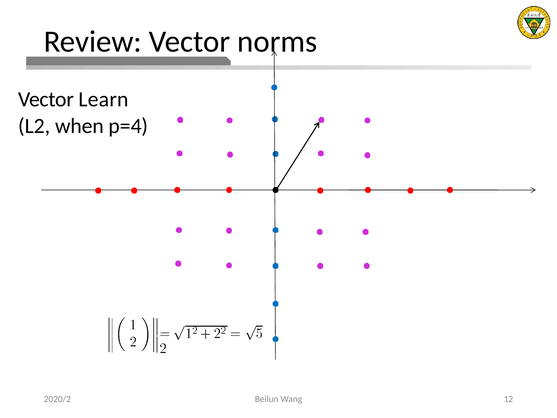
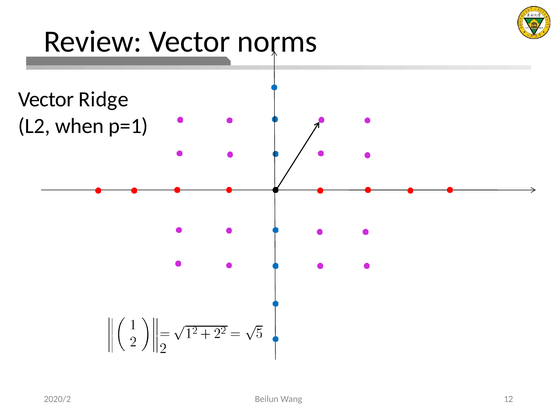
Learn: Learn -> Ridge
p=4: p=4 -> p=1
